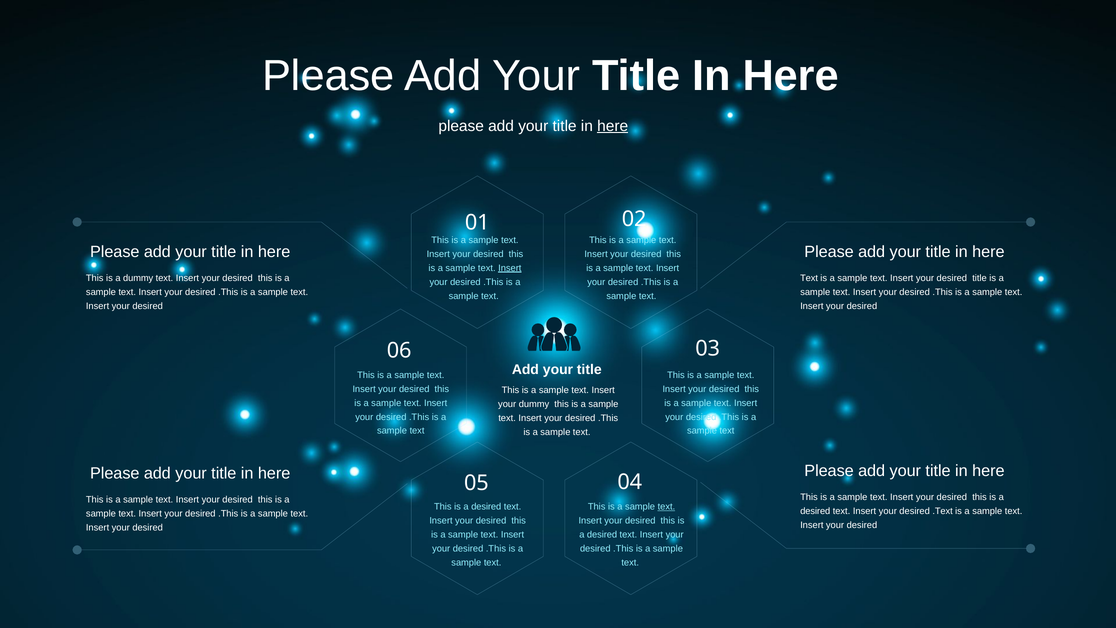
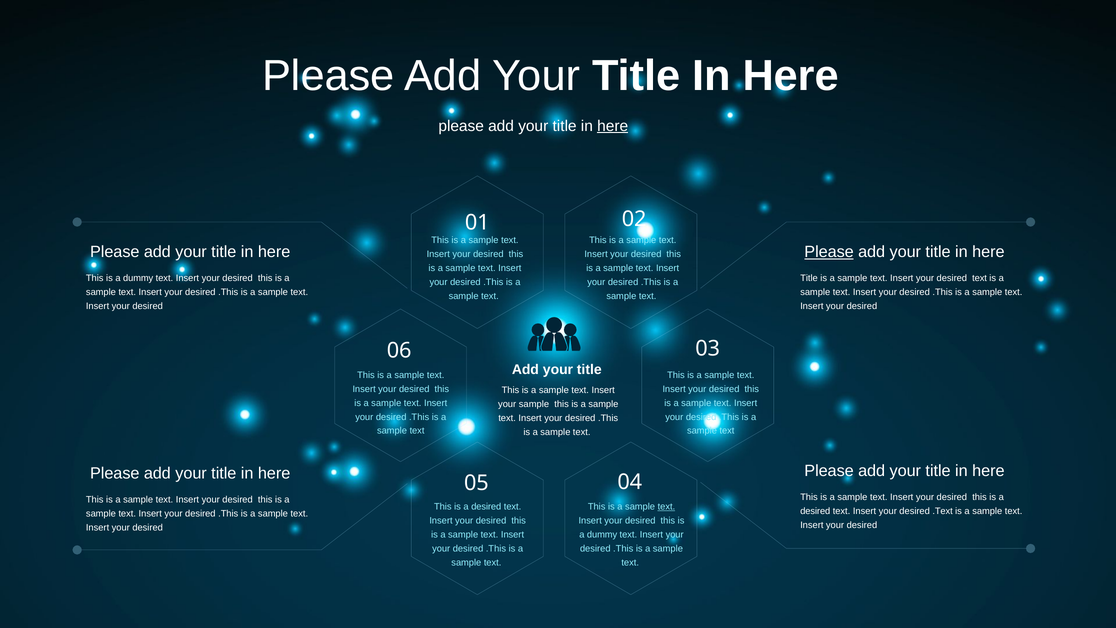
Please at (829, 252) underline: none -> present
Insert at (510, 268) underline: present -> none
Text at (809, 278): Text -> Title
your desired title: title -> text
your dummy: dummy -> sample
desired at (602, 535): desired -> dummy
